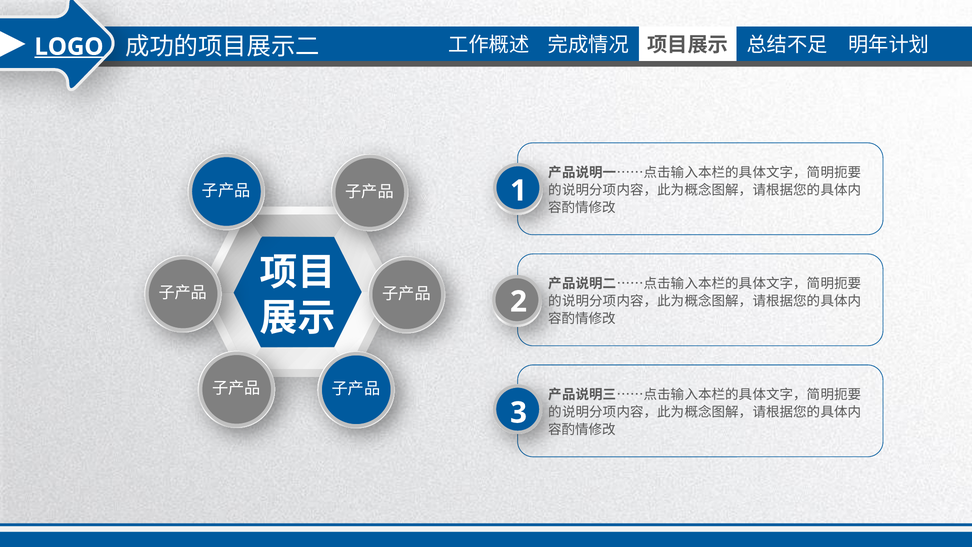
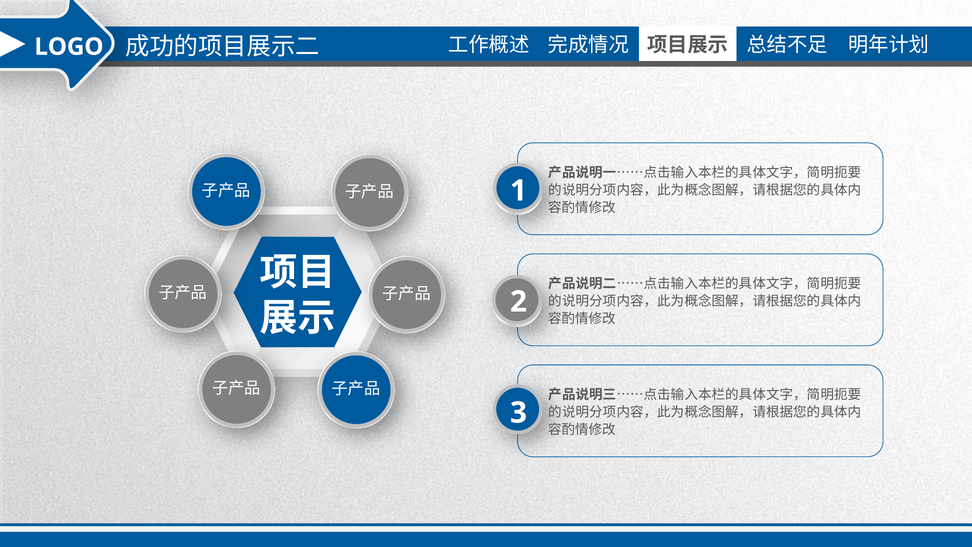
LOGO underline: present -> none
